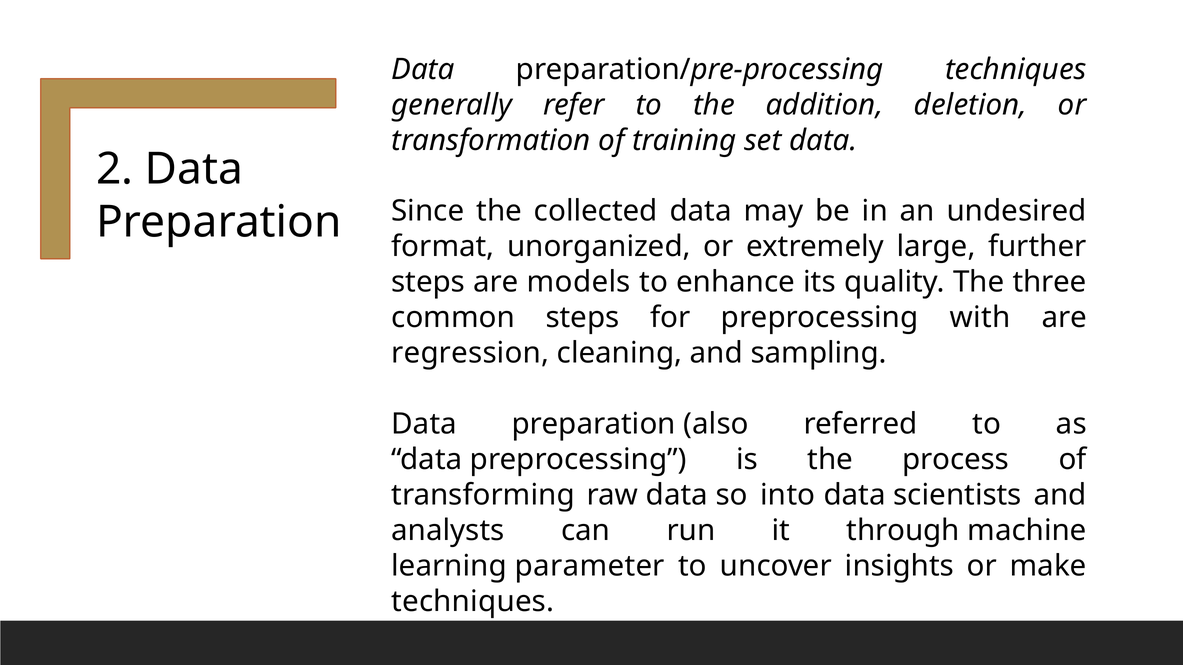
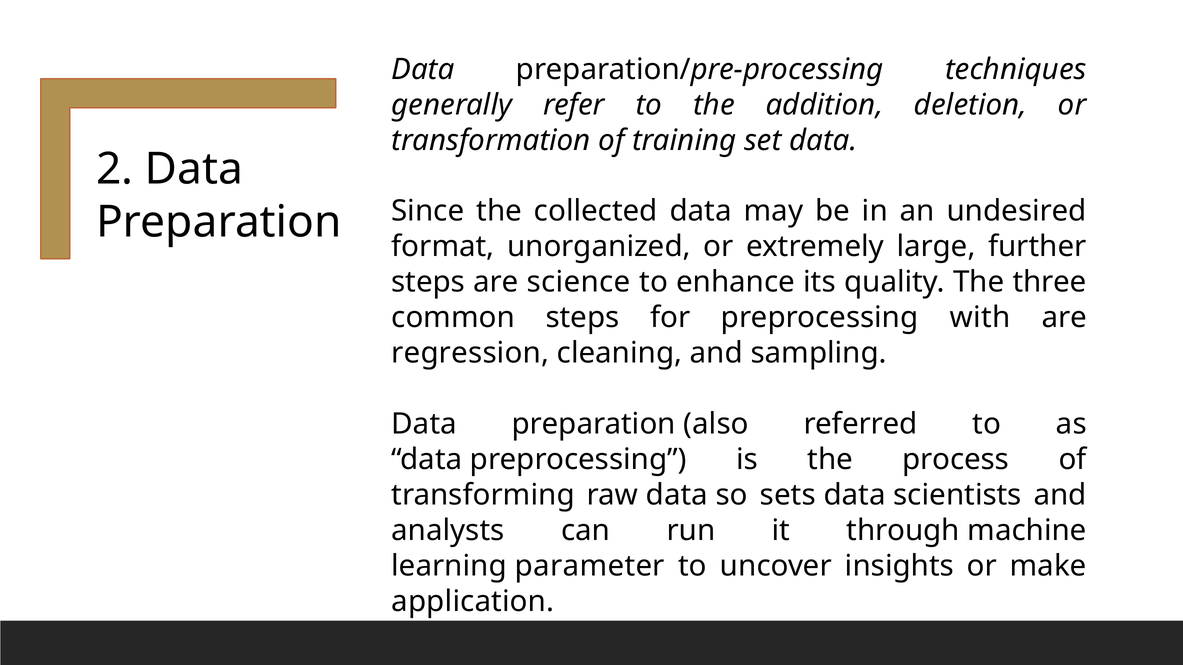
models: models -> science
into: into -> sets
techniques at (473, 602): techniques -> application
